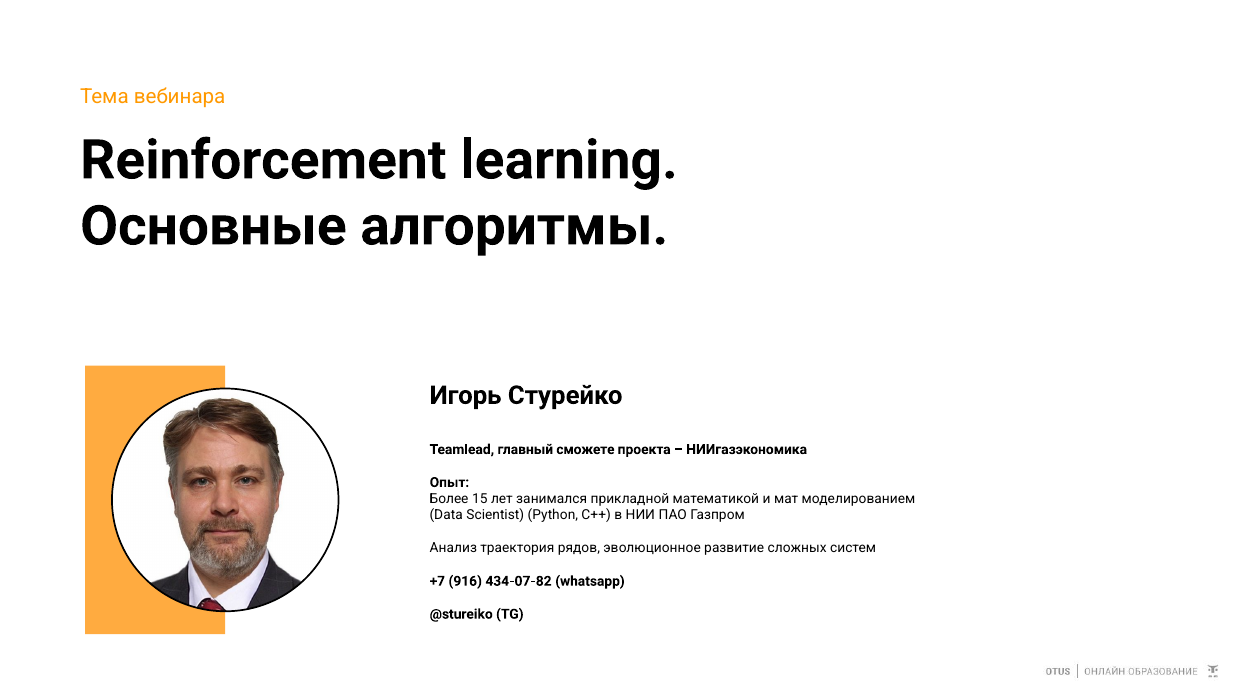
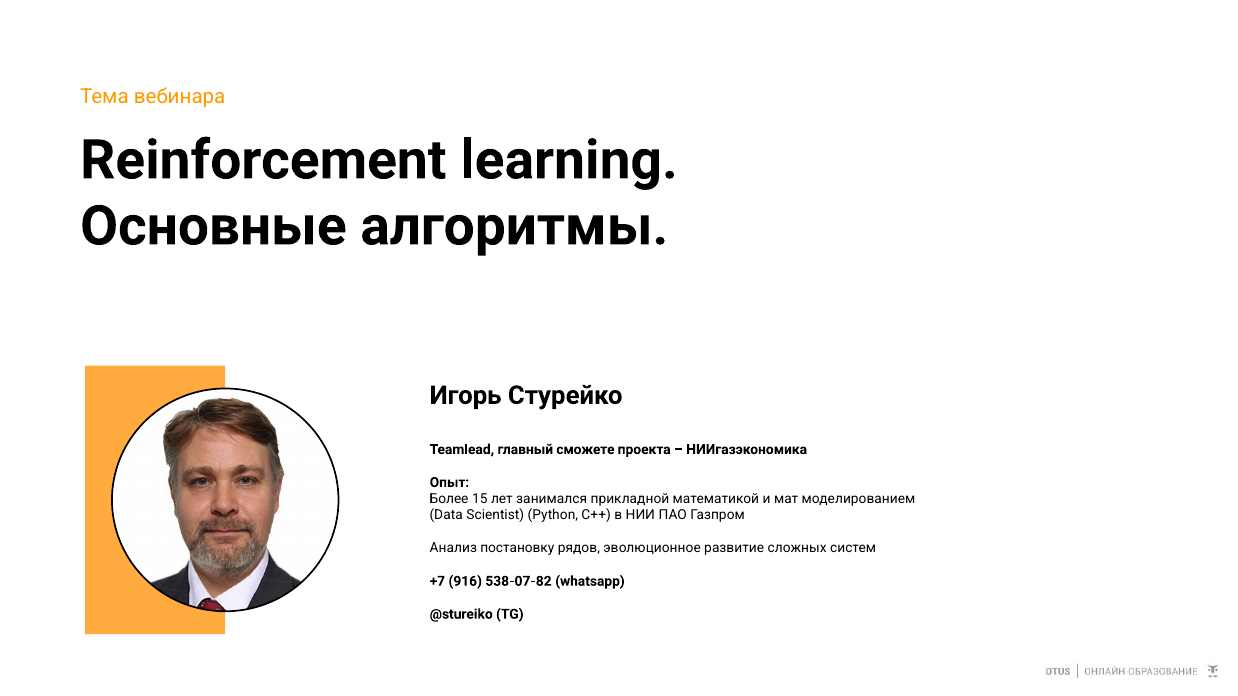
траектория: траектория -> постановку
434-07-82: 434-07-82 -> 538-07-82
